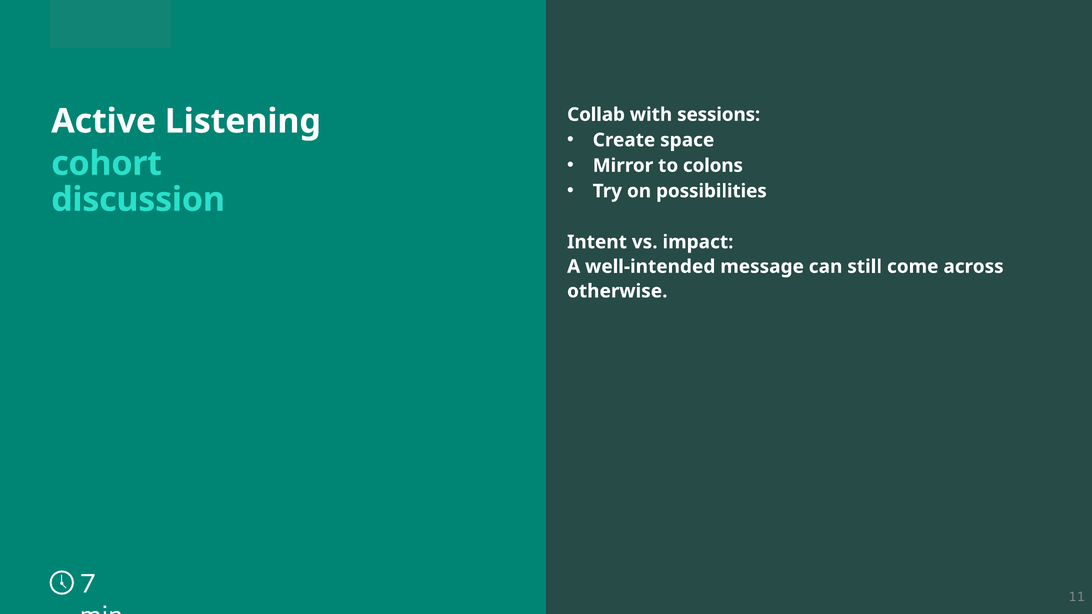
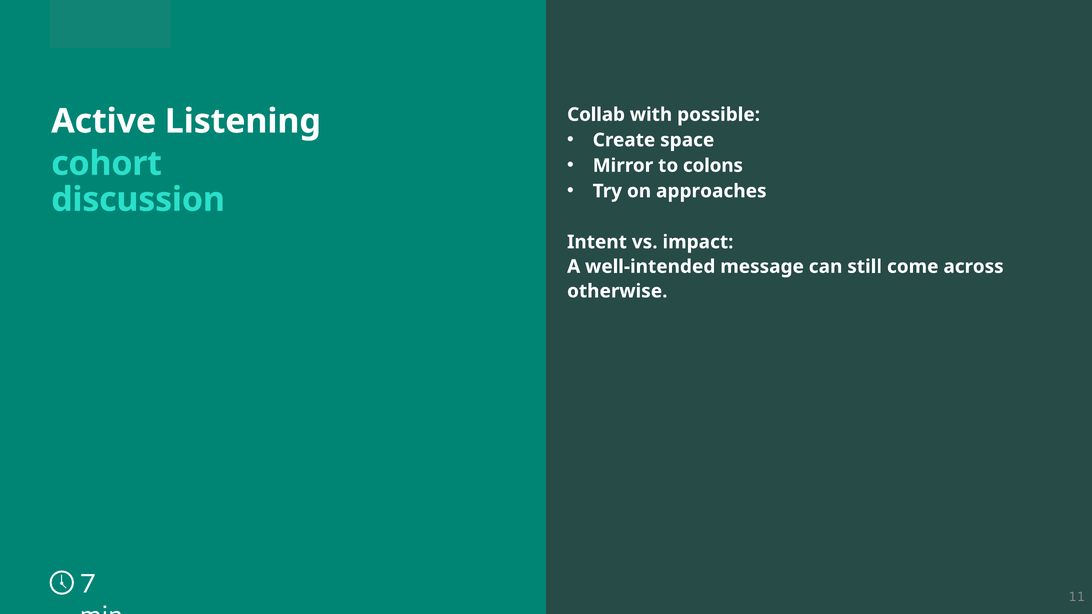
sessions: sessions -> possible
possibilities: possibilities -> approaches
